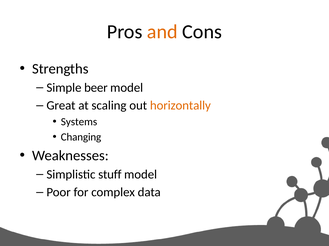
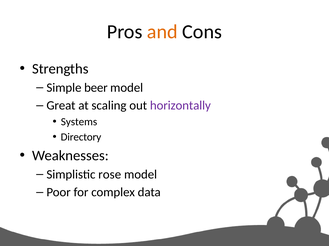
horizontally colour: orange -> purple
Changing: Changing -> Directory
stuff: stuff -> rose
